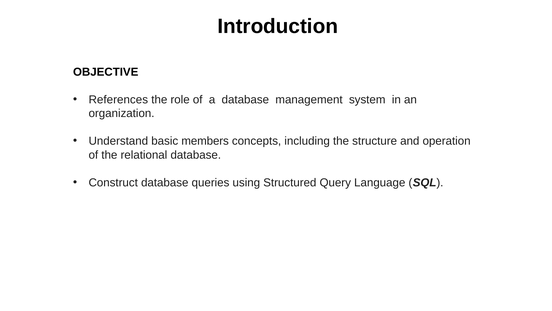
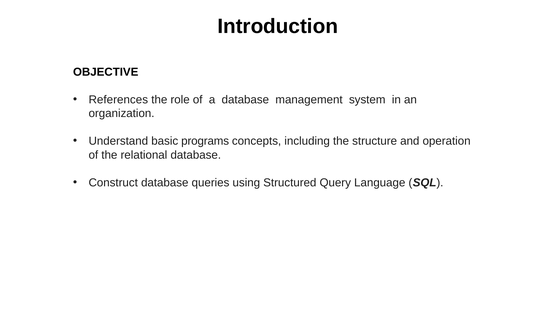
members: members -> programs
